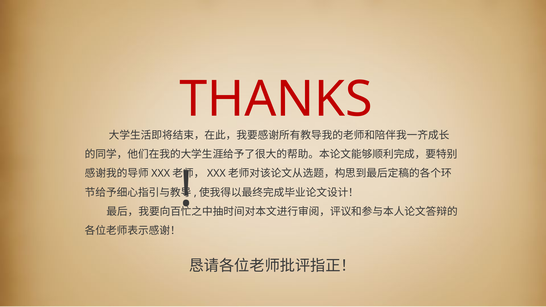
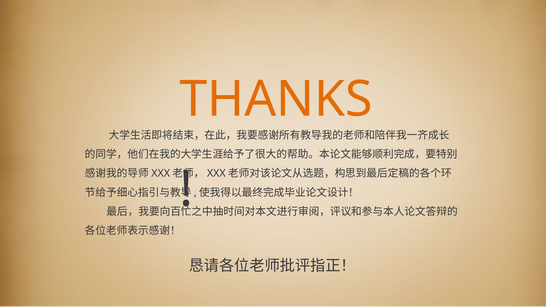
THANKS colour: red -> orange
